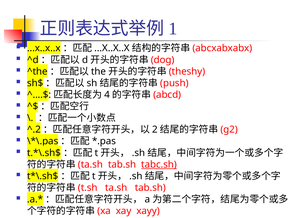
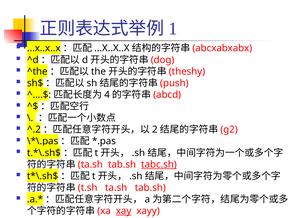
xay underline: none -> present
